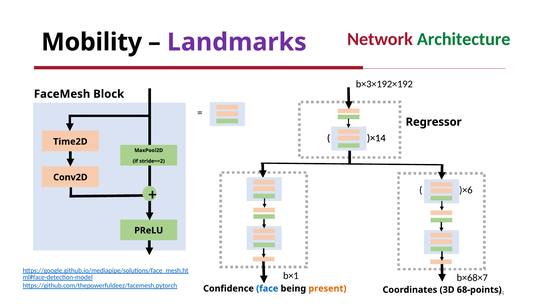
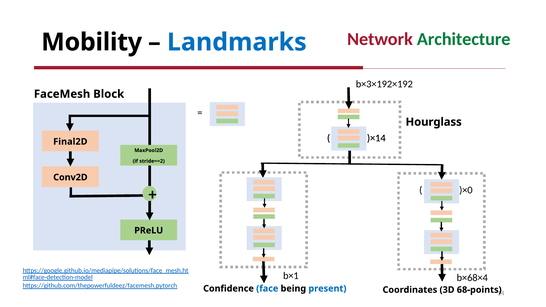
Landmarks colour: purple -> blue
Regressor: Regressor -> Hourglass
Time2D: Time2D -> Final2D
)×6: )×6 -> )×0
b×68×7: b×68×7 -> b×68×4
present colour: orange -> blue
